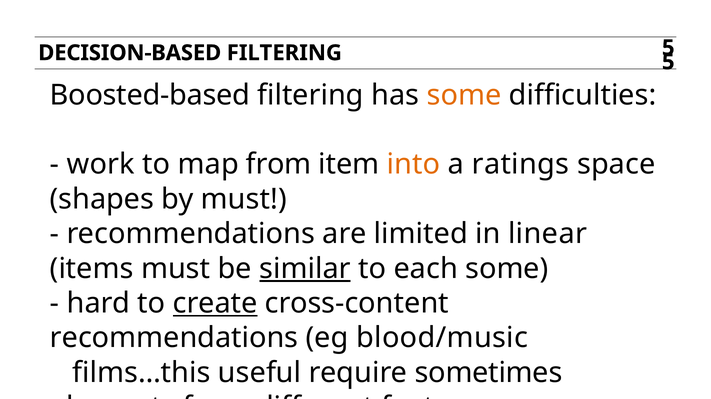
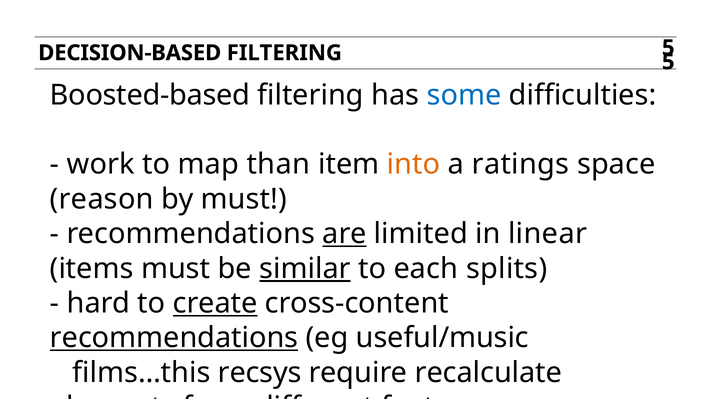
some at (464, 95) colour: orange -> blue
map from: from -> than
shapes: shapes -> reason
are underline: none -> present
each some: some -> splits
recommendations at (174, 338) underline: none -> present
blood/music: blood/music -> useful/music
useful: useful -> recsys
sometimes: sometimes -> recalculate
